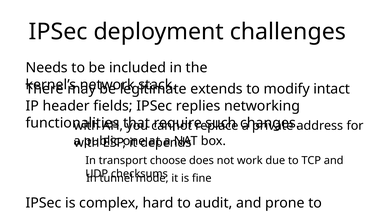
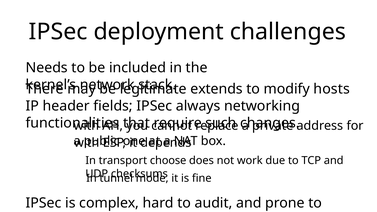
intact: intact -> hosts
replies: replies -> always
